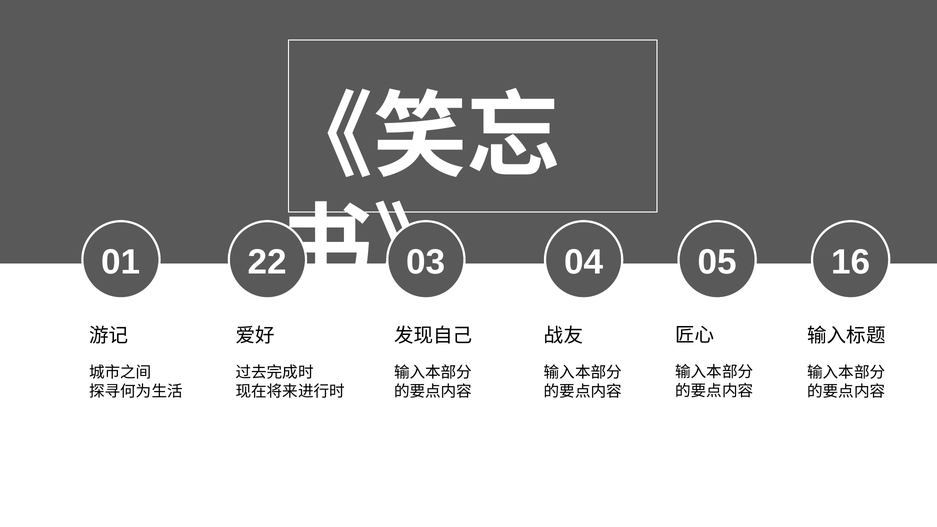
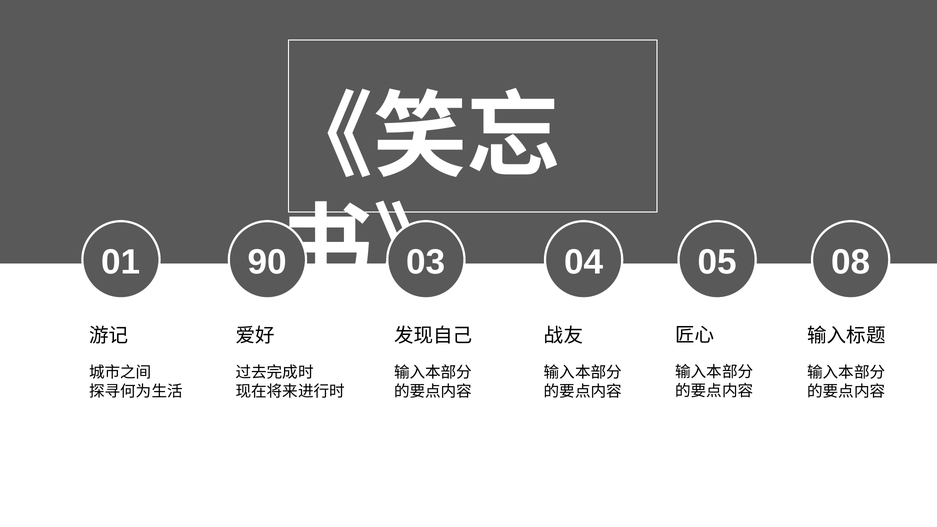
22: 22 -> 90
16: 16 -> 08
